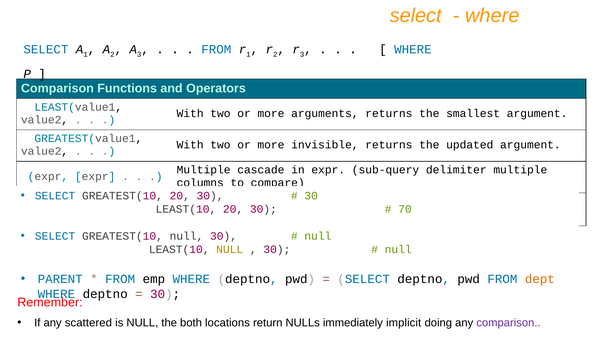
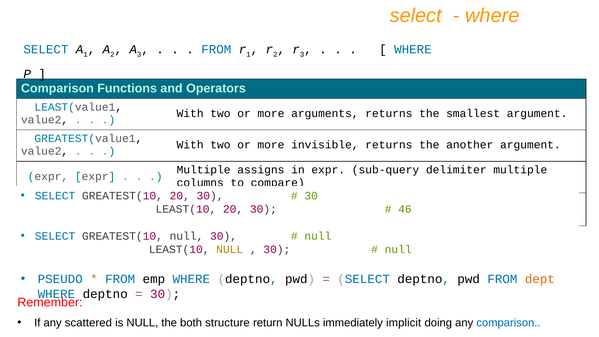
updated: updated -> another
cascade: cascade -> assigns
70: 70 -> 46
PARENT: PARENT -> PSEUDO
locations: locations -> structure
comparison at (508, 323) colour: purple -> blue
